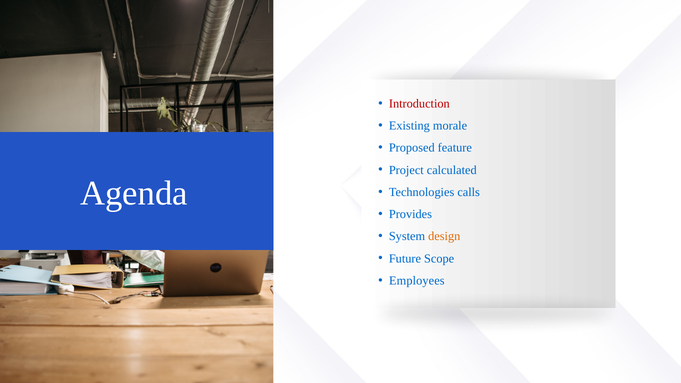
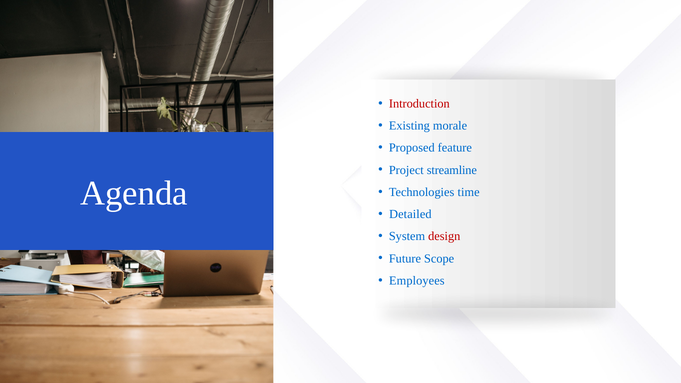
calculated: calculated -> streamline
calls: calls -> time
Provides: Provides -> Detailed
design colour: orange -> red
